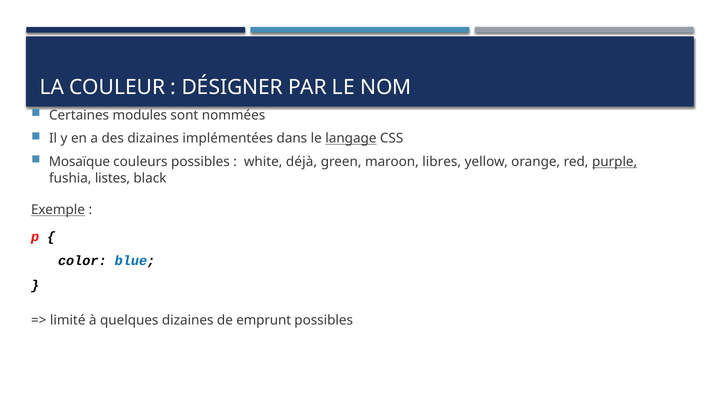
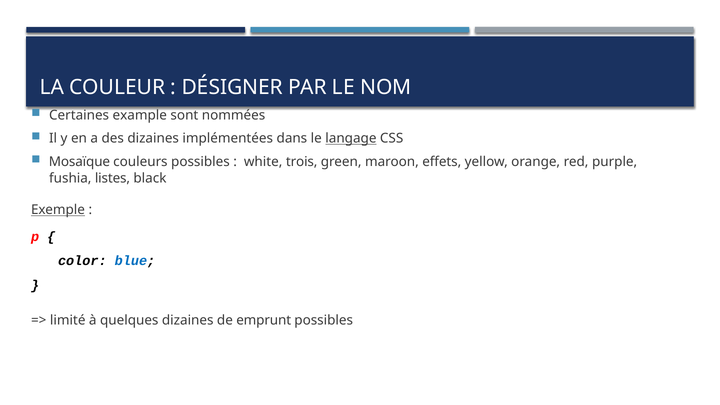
modules: modules -> example
déjà: déjà -> trois
libres: libres -> effets
purple underline: present -> none
